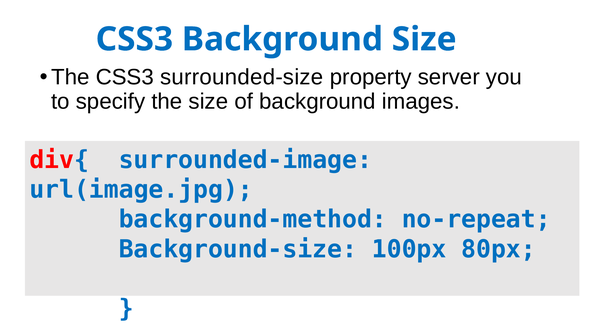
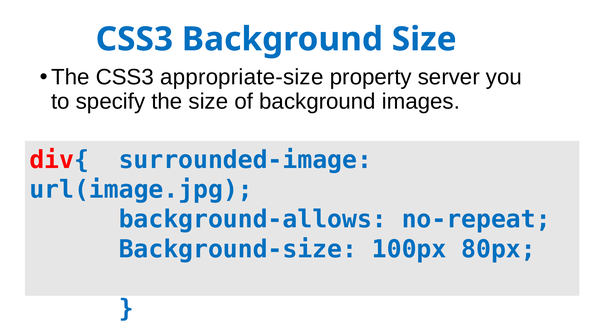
surrounded-size: surrounded-size -> appropriate-size
background-method: background-method -> background-allows
